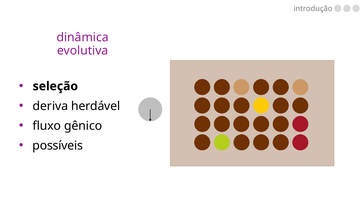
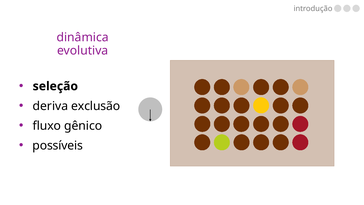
herdável: herdável -> exclusão
